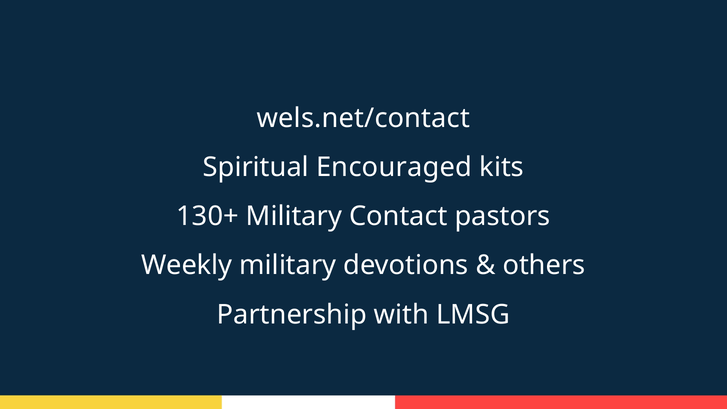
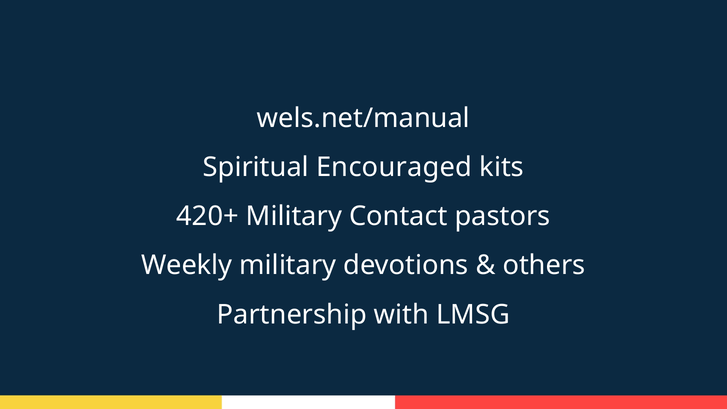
wels.net/contact: wels.net/contact -> wels.net/manual
130+: 130+ -> 420+
